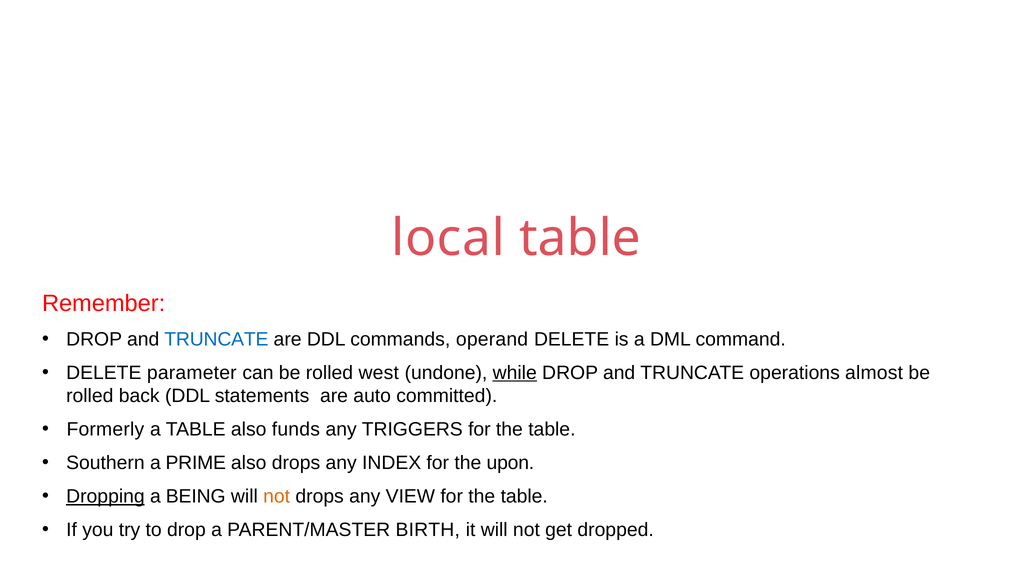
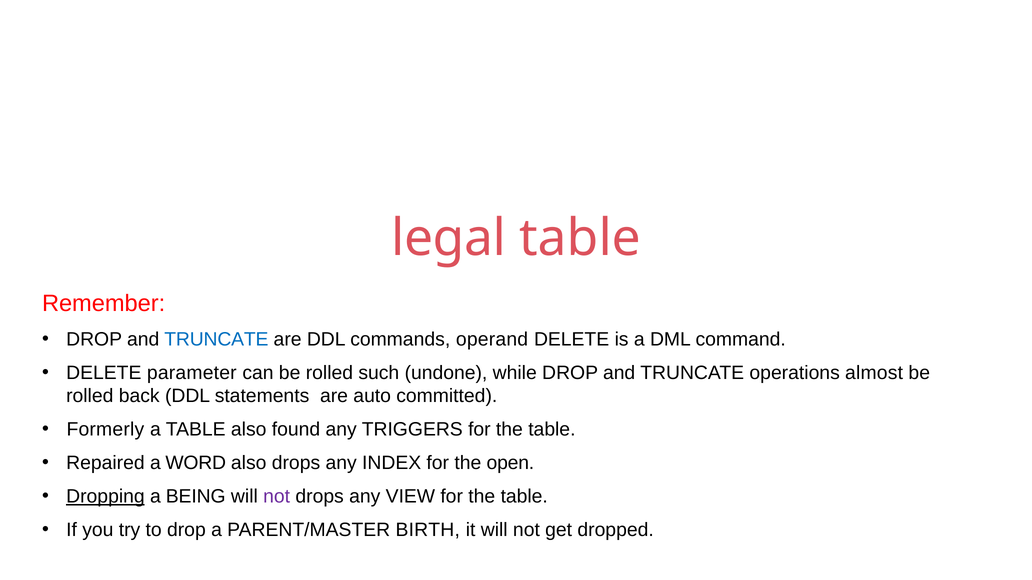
local: local -> legal
west: west -> such
while underline: present -> none
funds: funds -> found
Southern: Southern -> Repaired
PRIME: PRIME -> WORD
upon: upon -> open
not at (277, 497) colour: orange -> purple
